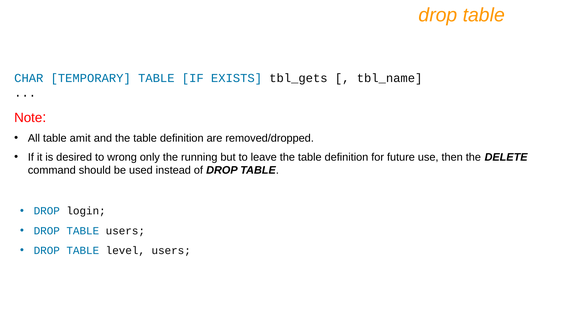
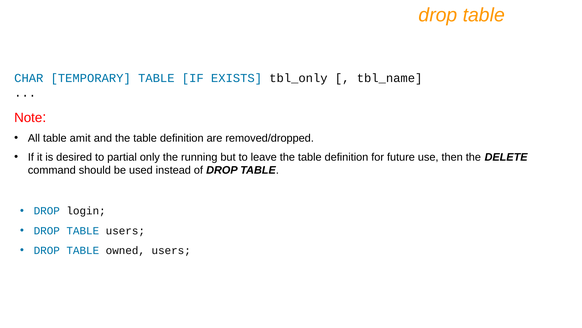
tbl_gets: tbl_gets -> tbl_only
wrong: wrong -> partial
level: level -> owned
